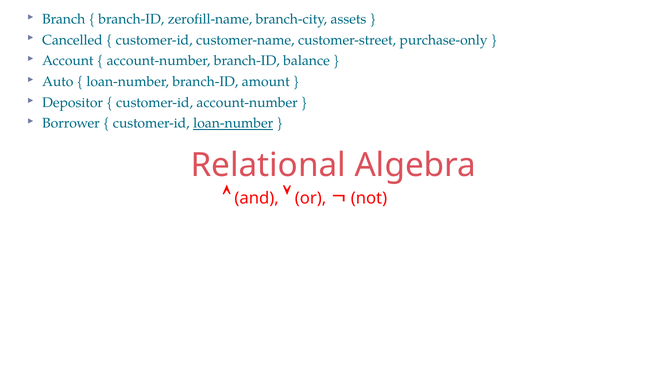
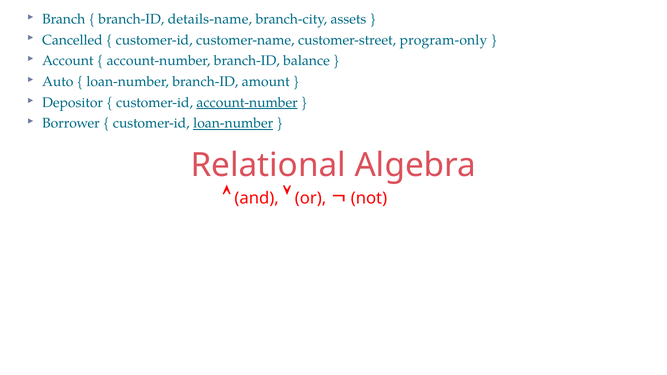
zerofill-name: zerofill-name -> details-name
purchase-only: purchase-only -> program-only
account-number at (247, 103) underline: none -> present
